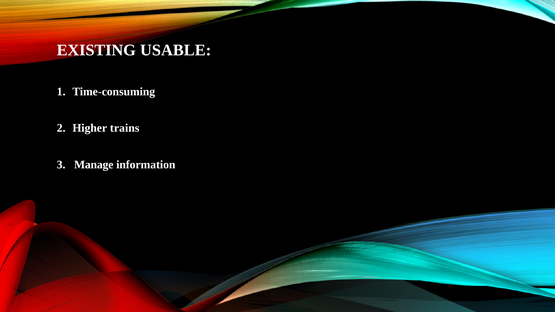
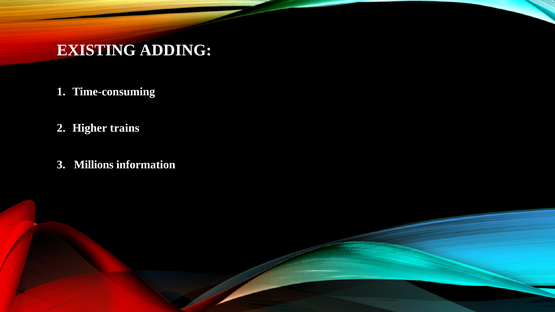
USABLE: USABLE -> ADDING
Manage: Manage -> Millions
